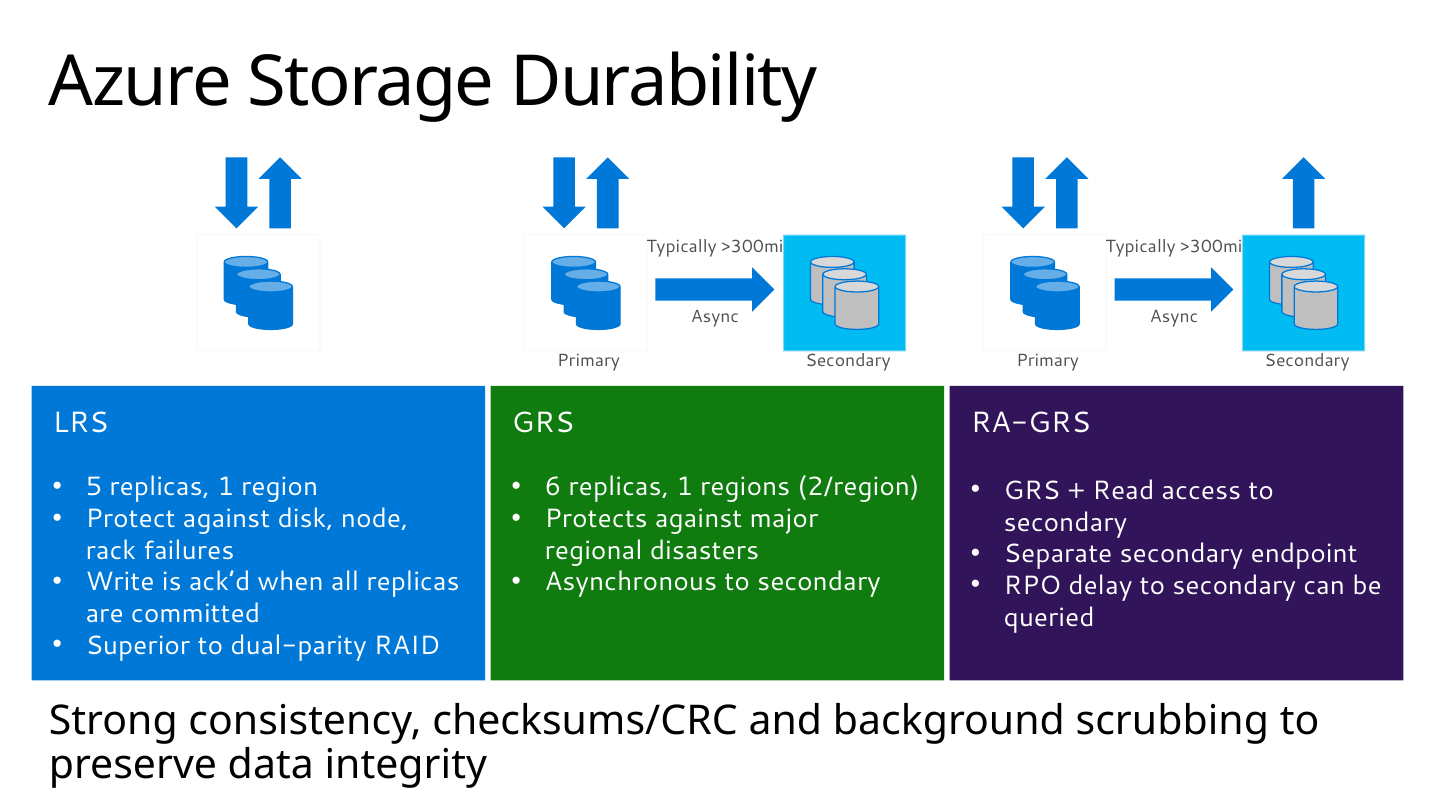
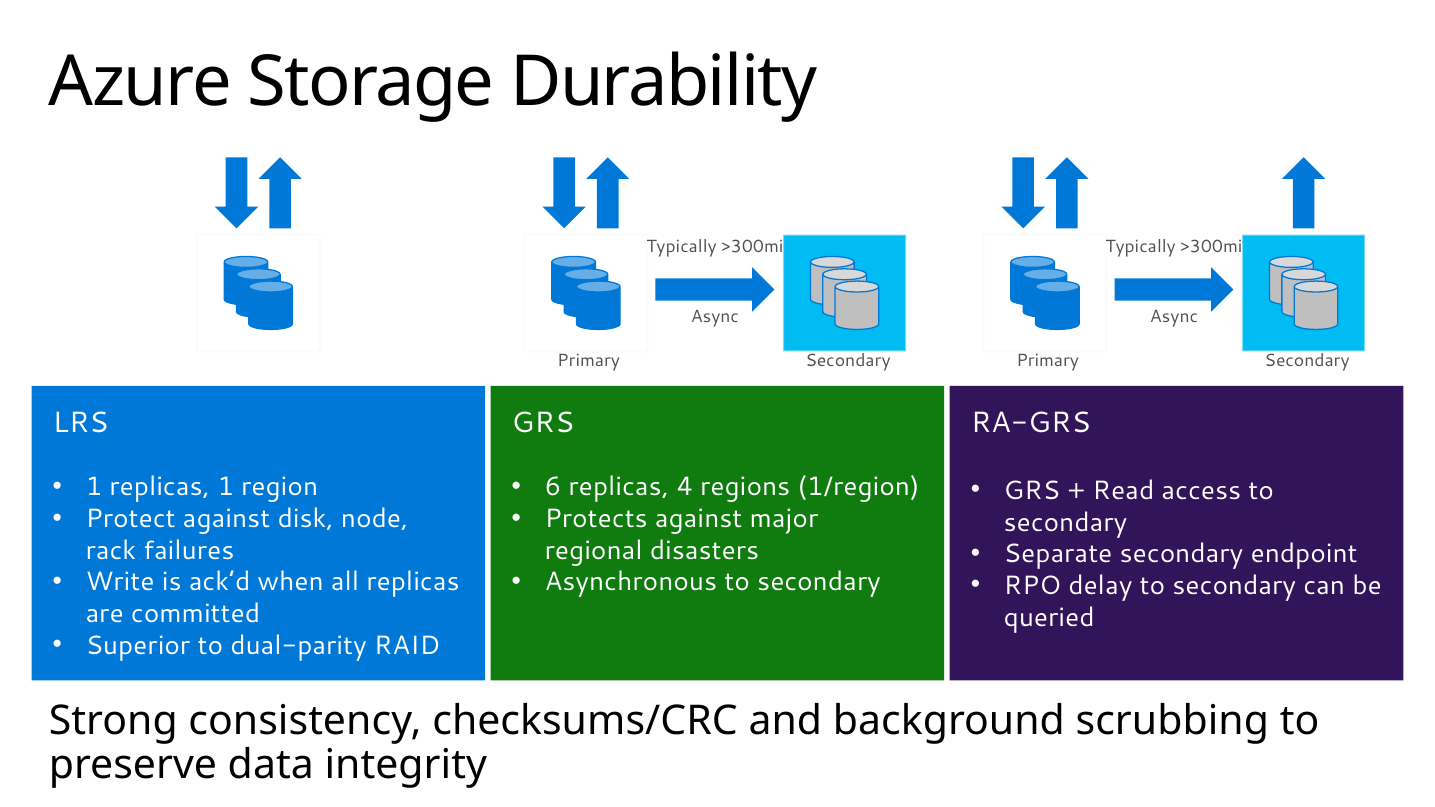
5 at (94, 487): 5 -> 1
6 replicas 1: 1 -> 4
2/region: 2/region -> 1/region
